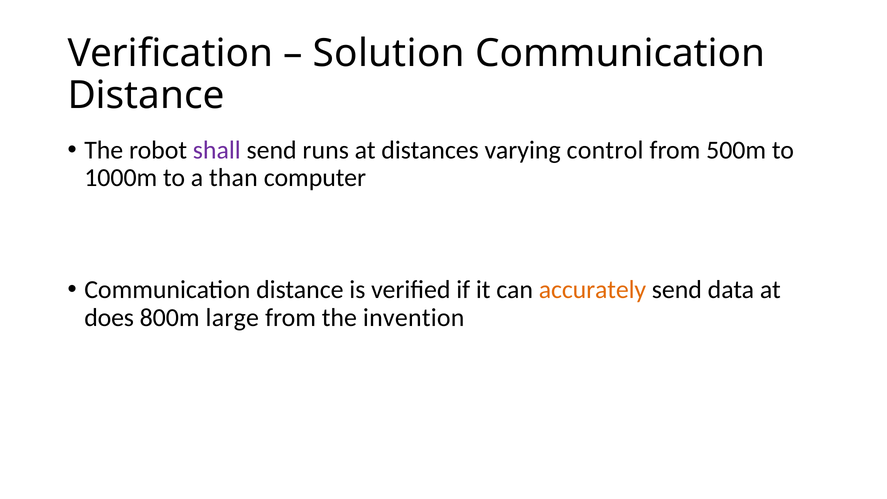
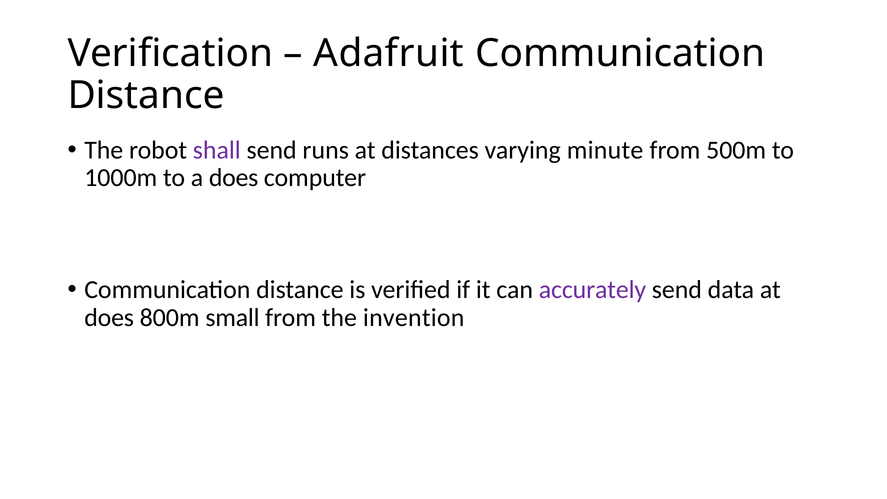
Solution: Solution -> Adafruit
control: control -> minute
a than: than -> does
accurately colour: orange -> purple
large: large -> small
